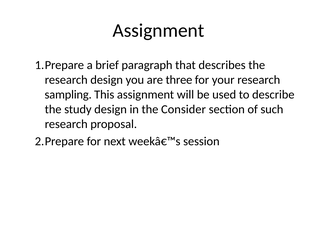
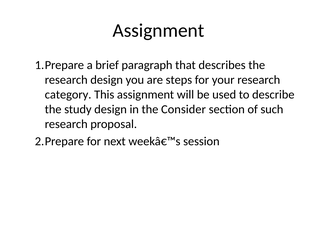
three: three -> steps
sampling: sampling -> category
